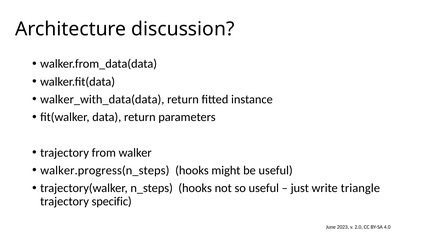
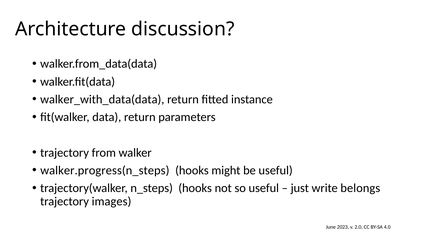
triangle: triangle -> belongs
specific: specific -> images
